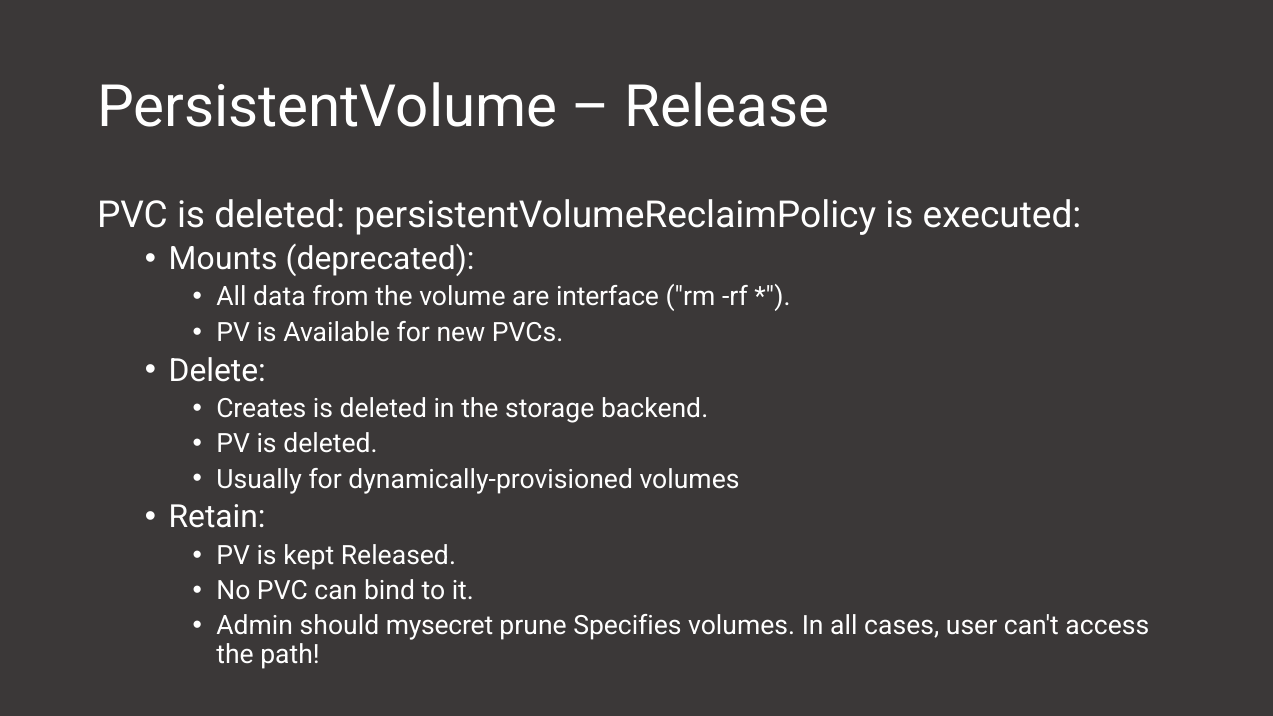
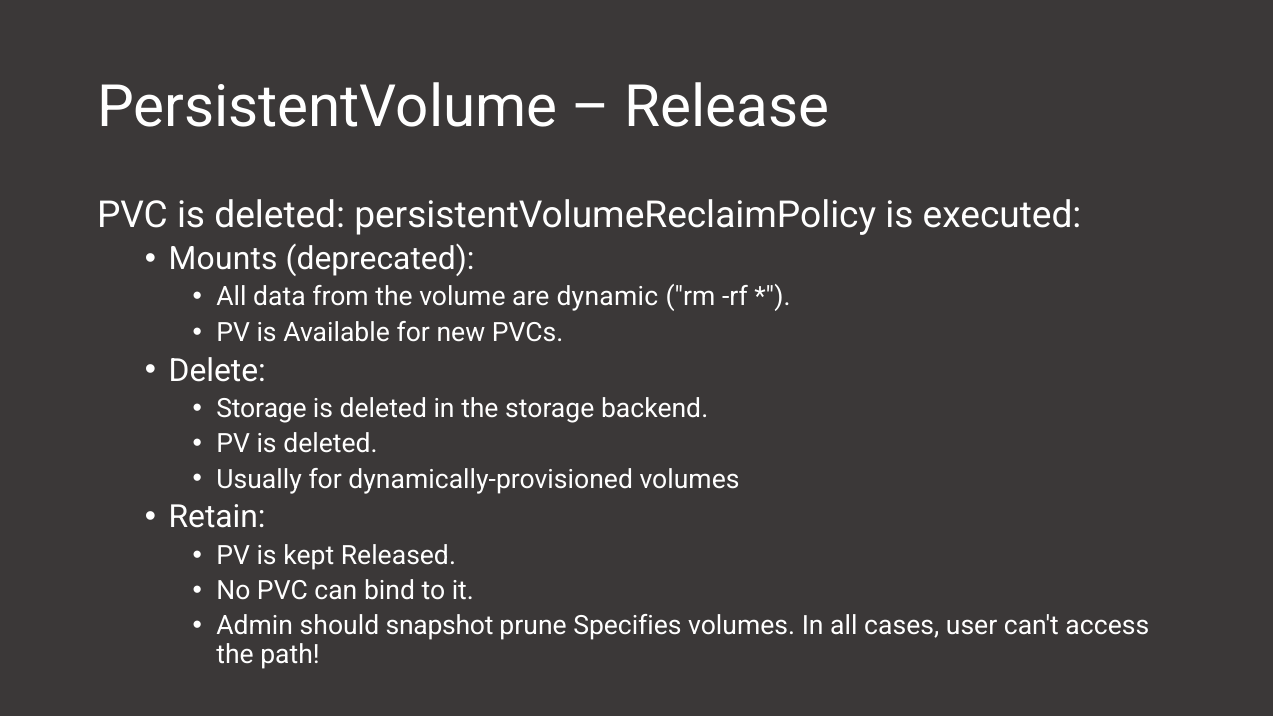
interface: interface -> dynamic
Creates at (261, 409): Creates -> Storage
mysecret: mysecret -> snapshot
